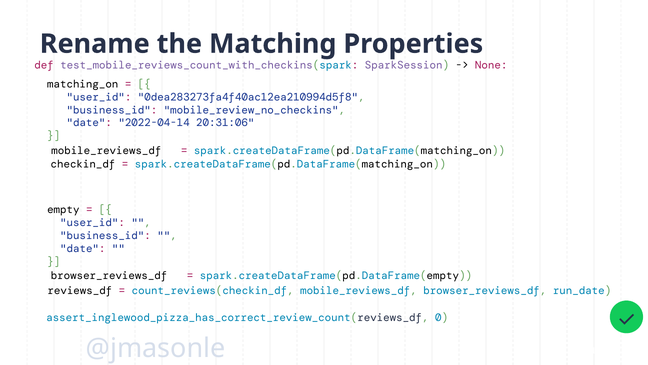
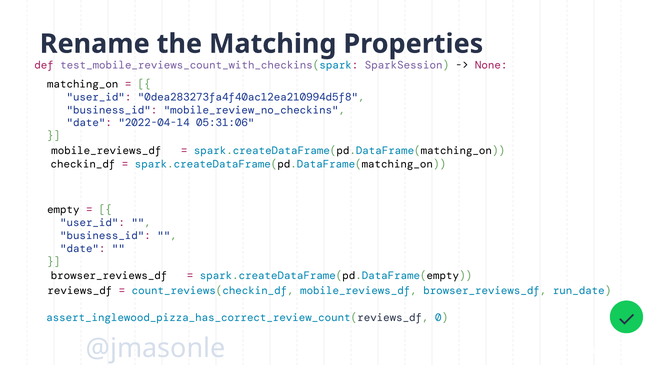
20:31:06: 20:31:06 -> 05:31:06
